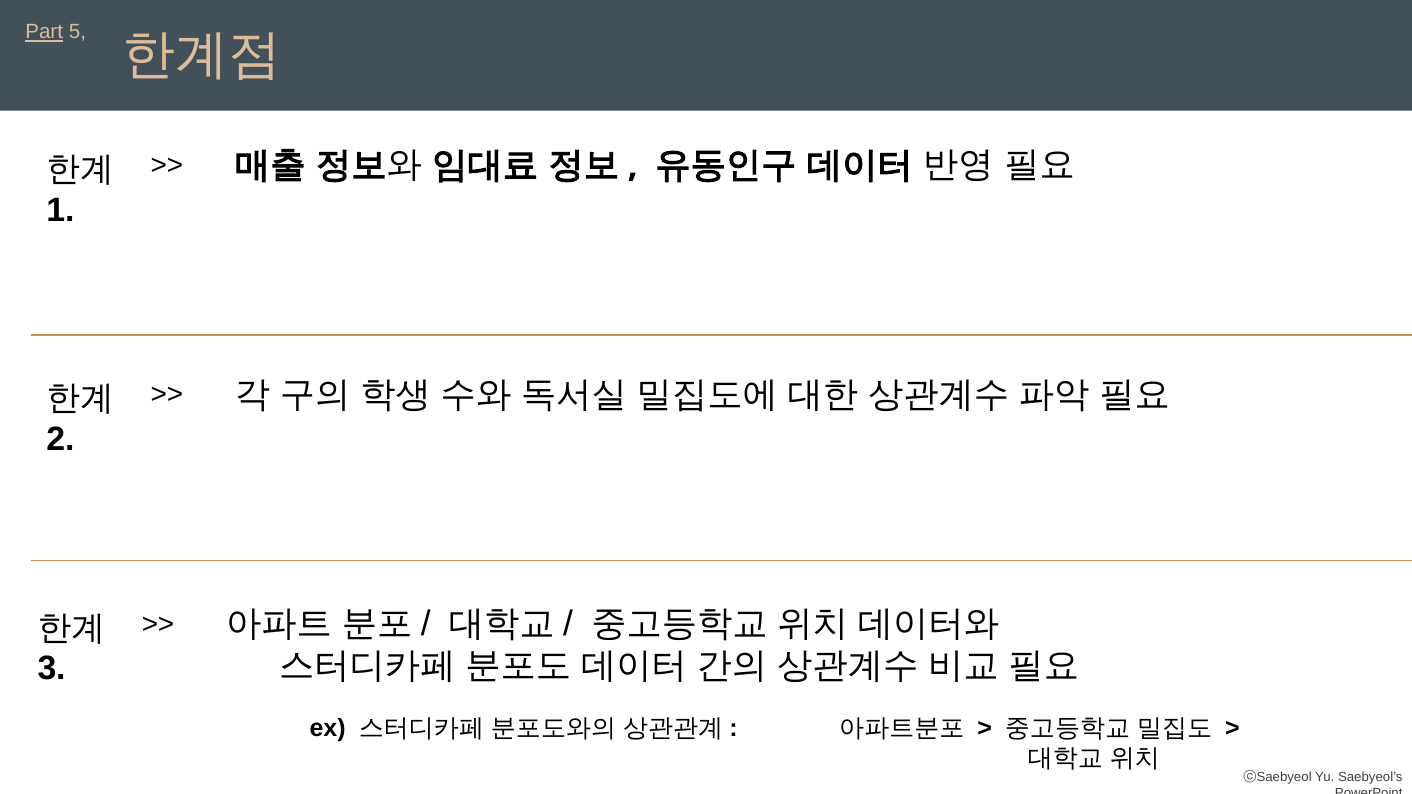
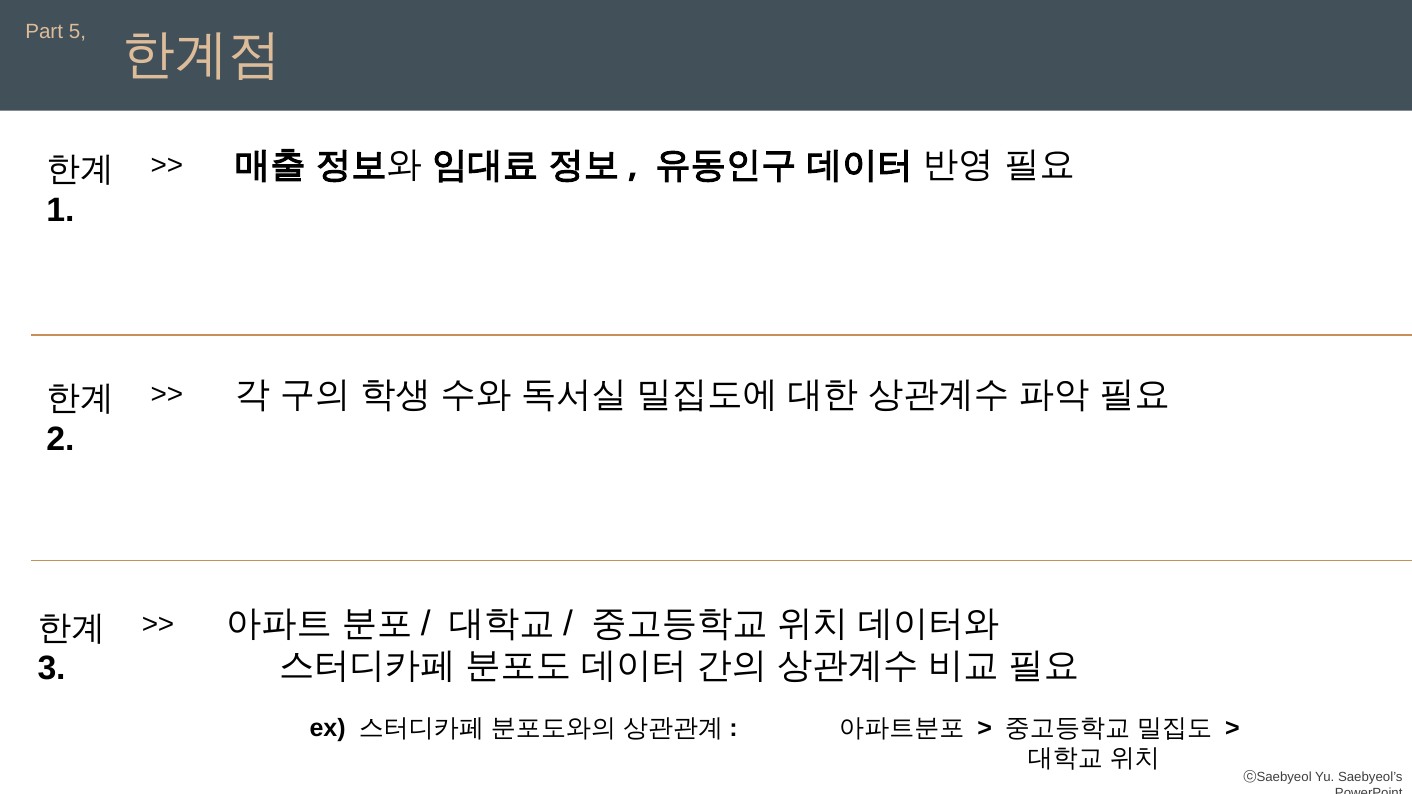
Part underline: present -> none
